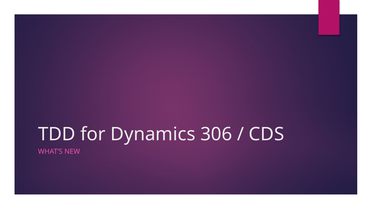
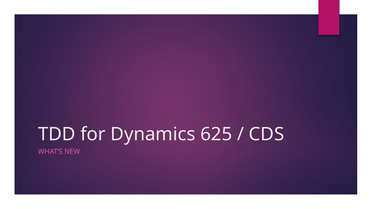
306: 306 -> 625
